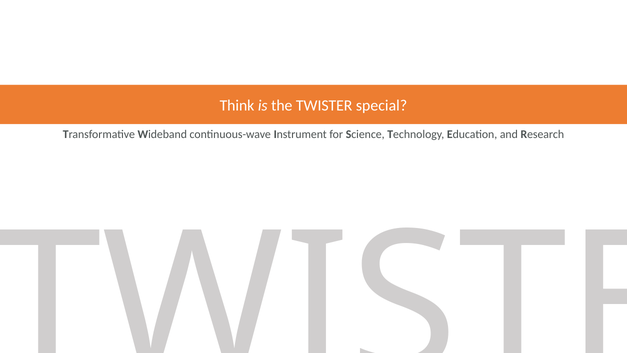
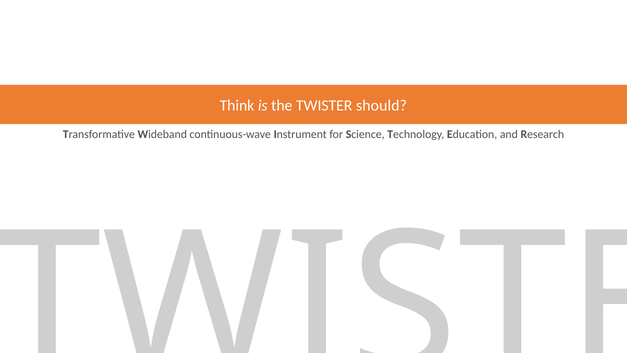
special: special -> should
